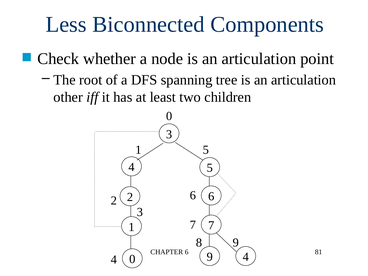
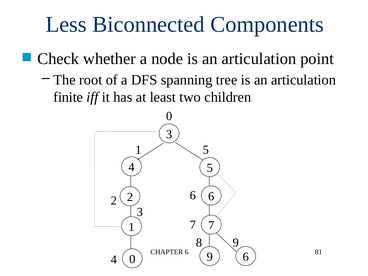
other: other -> finite
9 4: 4 -> 6
